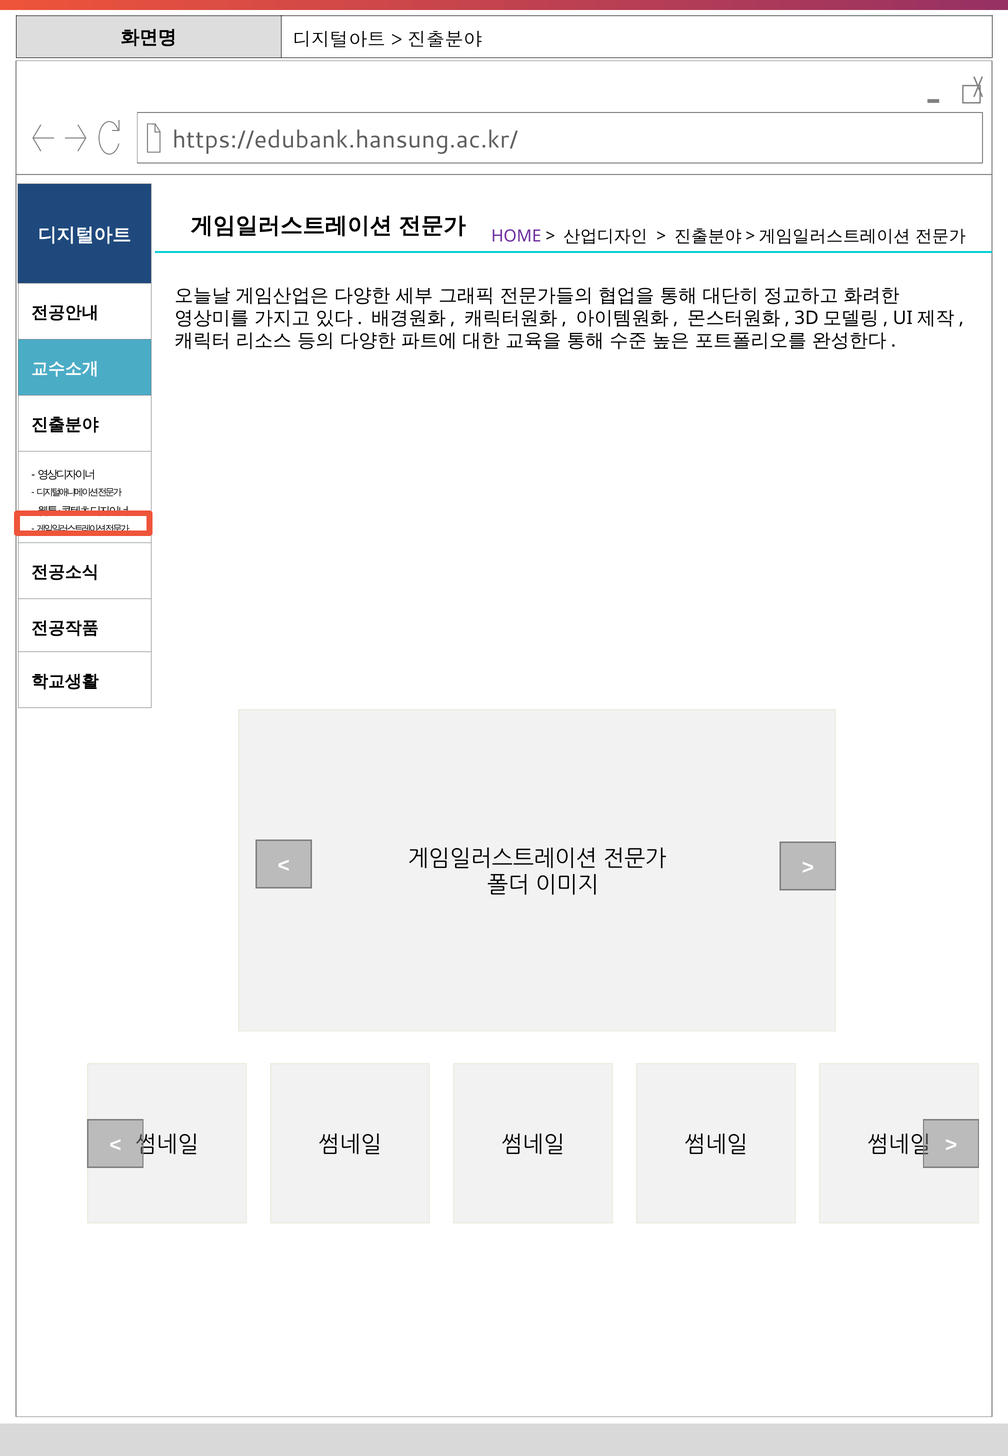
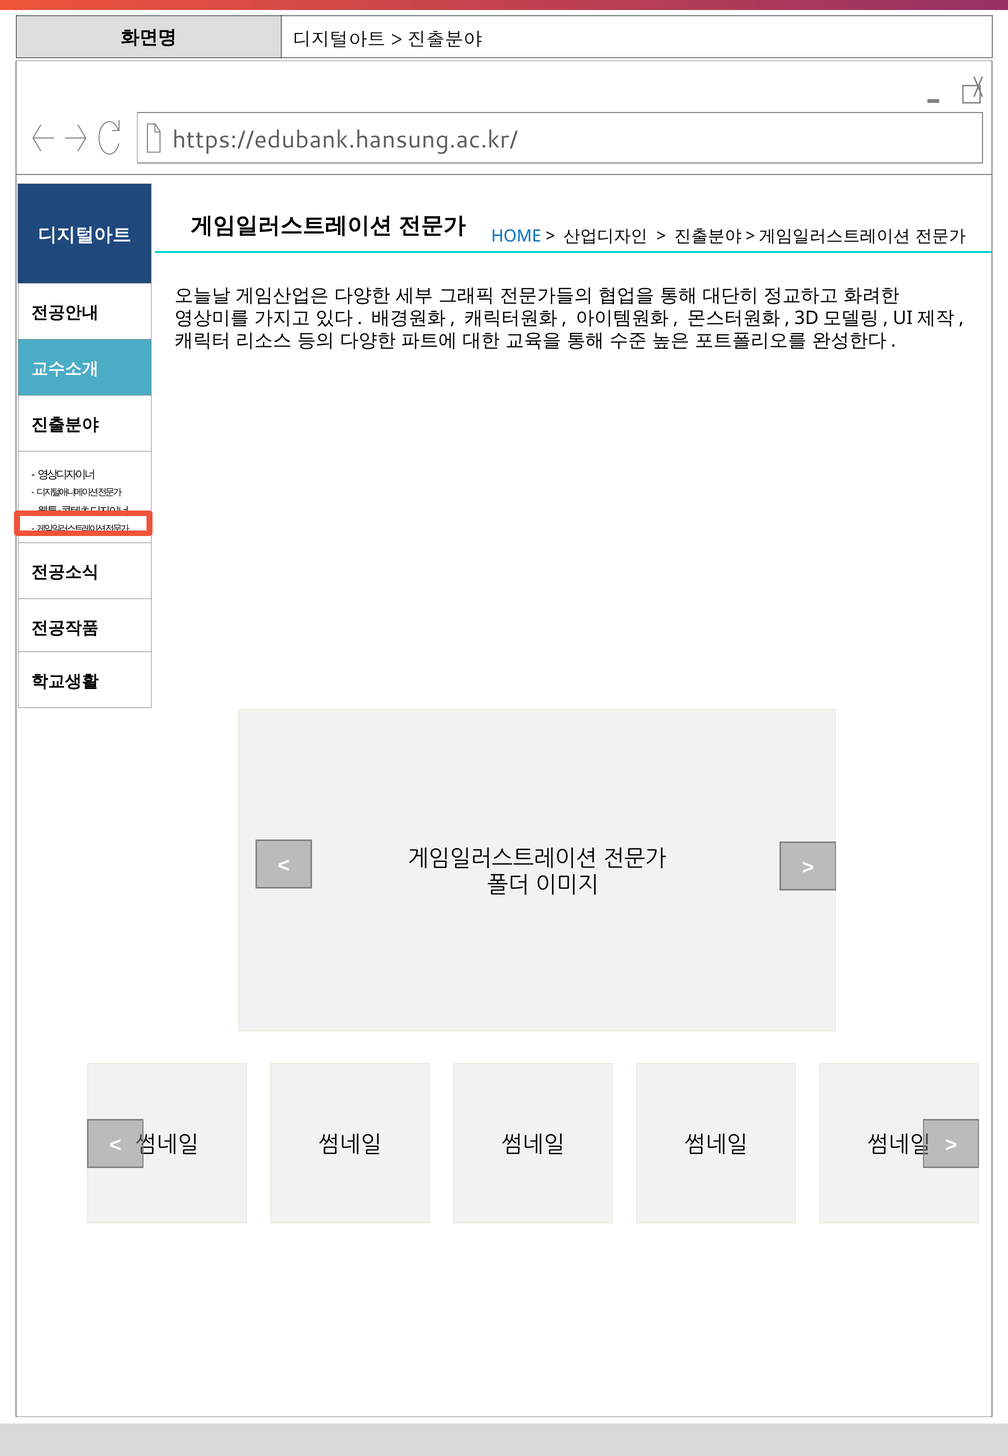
HOME colour: purple -> blue
